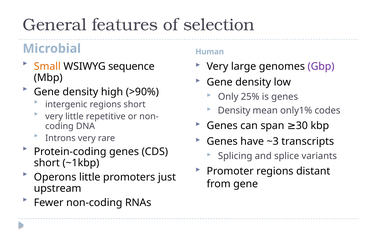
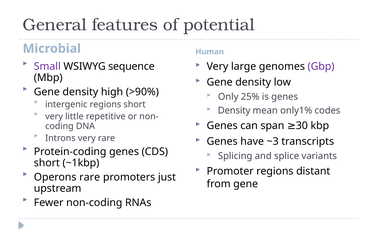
selection: selection -> potential
Small colour: orange -> purple
Operons little: little -> rare
